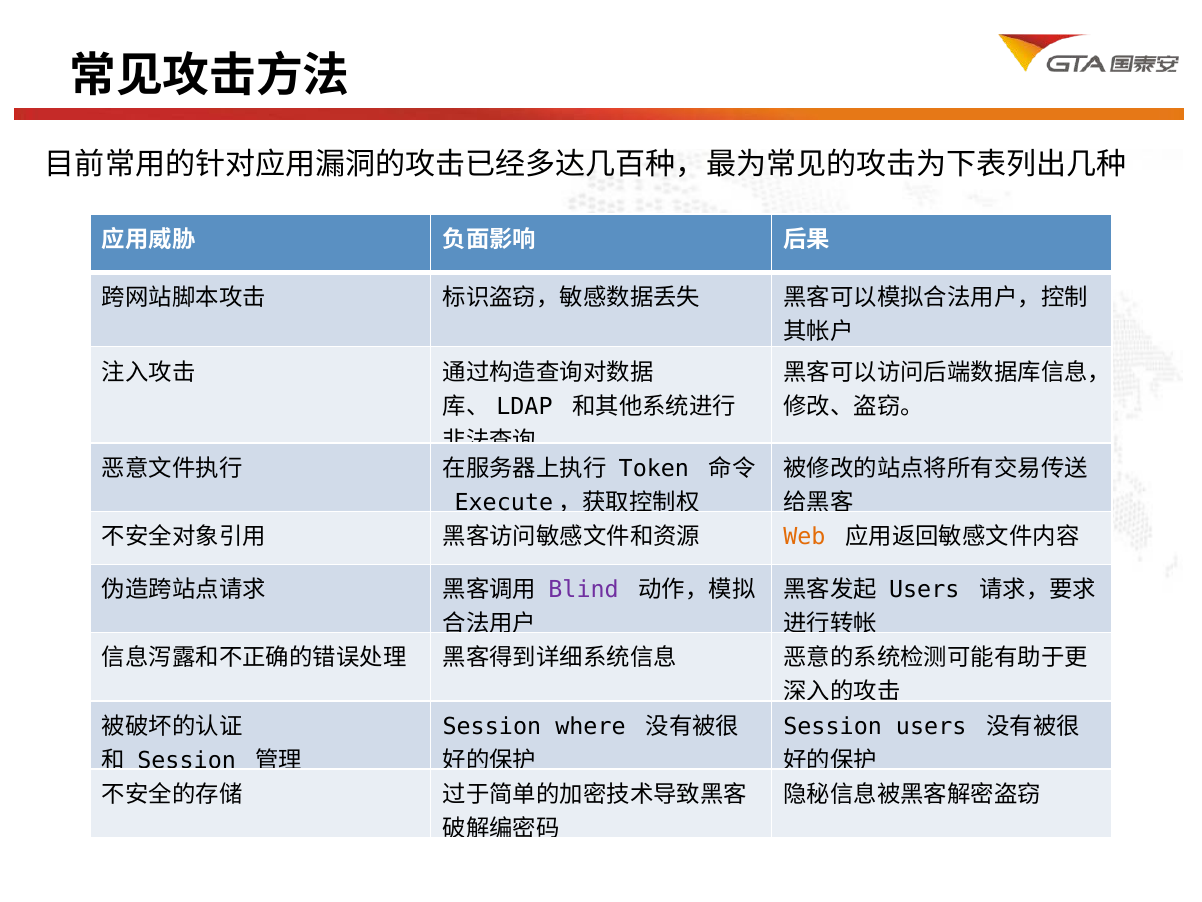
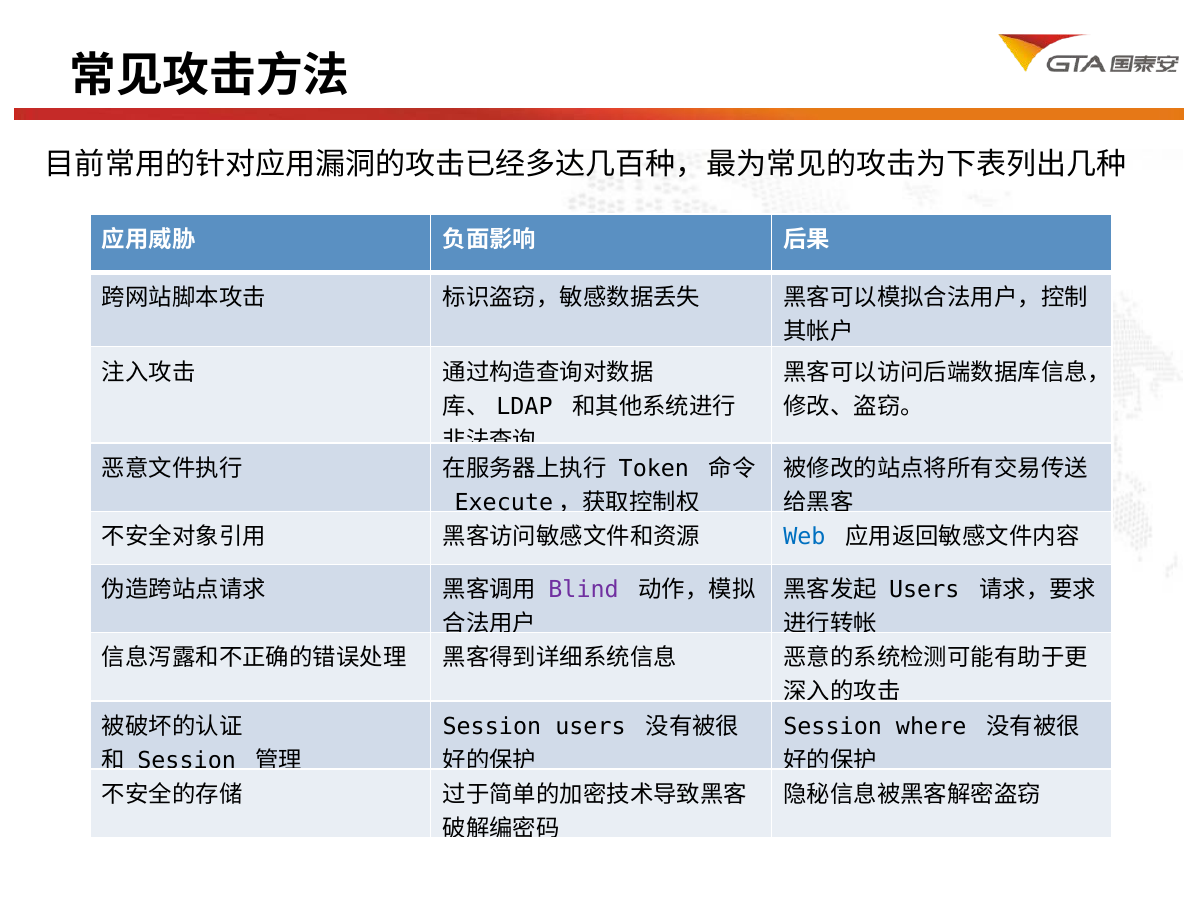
Web colour: orange -> blue
Session where: where -> users
Session users: users -> where
